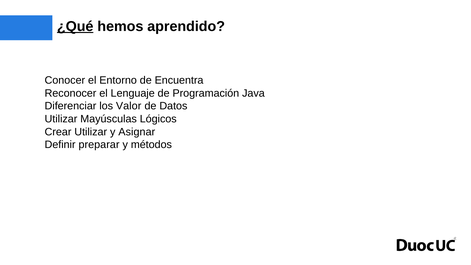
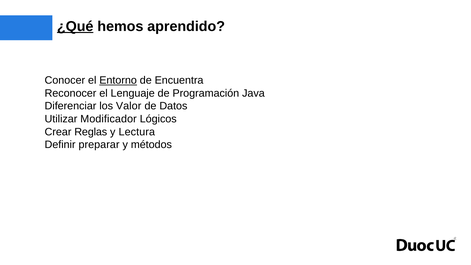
Entorno underline: none -> present
Mayúsculas: Mayúsculas -> Modificador
Utilizar: Utilizar -> Reglas
Asignar: Asignar -> Lectura
